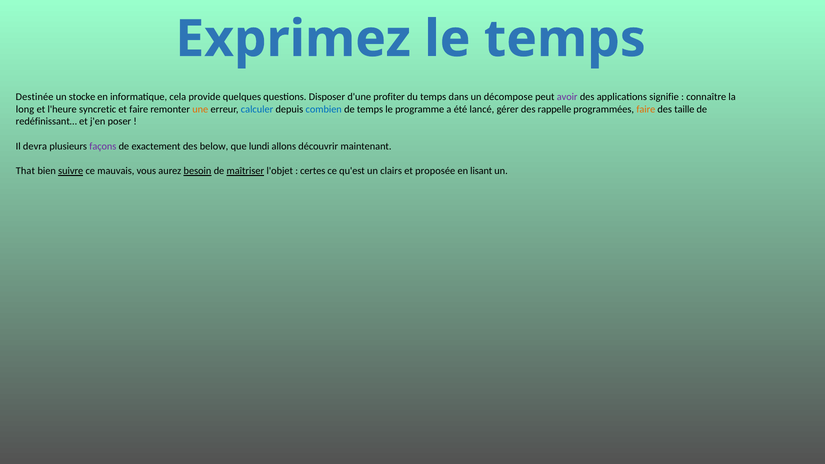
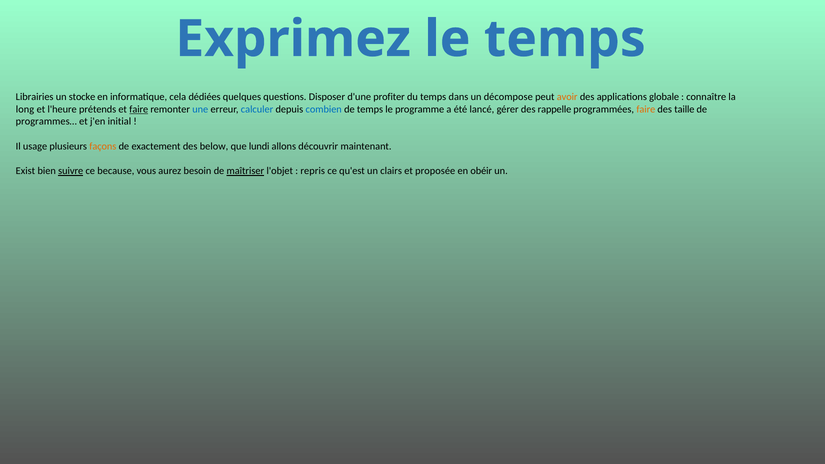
Destinée: Destinée -> Librairies
provide: provide -> dédiées
avoir colour: purple -> orange
signifie: signifie -> globale
syncretic: syncretic -> prétends
faire at (139, 109) underline: none -> present
une colour: orange -> blue
redéfinissant…: redéfinissant… -> programmes…
poser: poser -> initial
devra: devra -> usage
façons colour: purple -> orange
That: That -> Exist
mauvais: mauvais -> because
besoin underline: present -> none
certes: certes -> repris
lisant: lisant -> obéir
